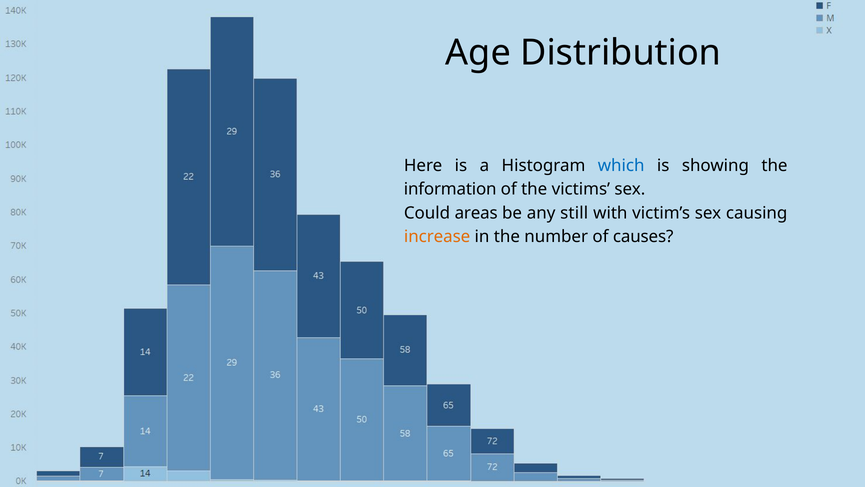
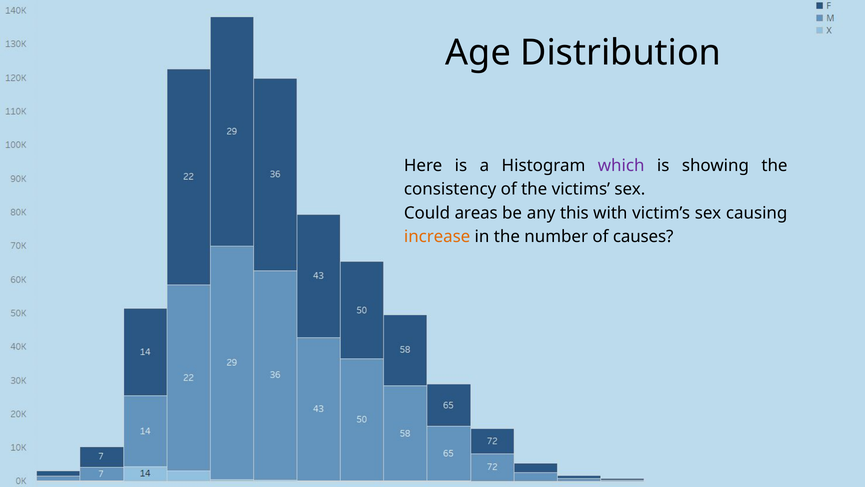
which colour: blue -> purple
information: information -> consistency
still: still -> this
